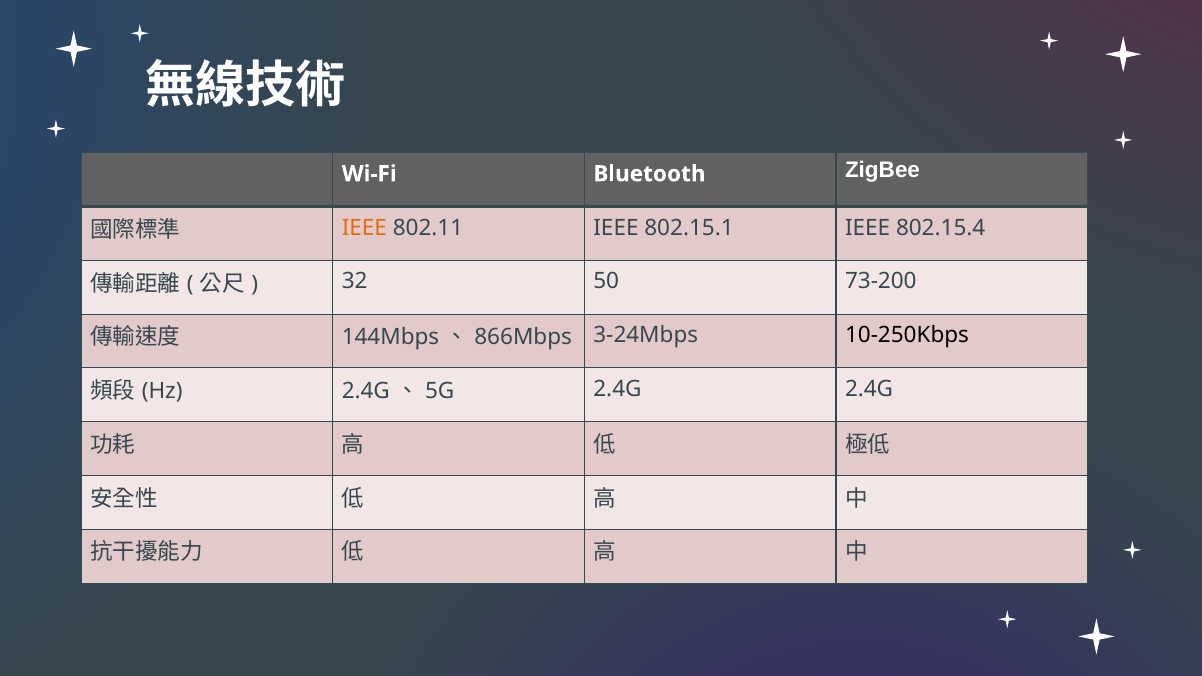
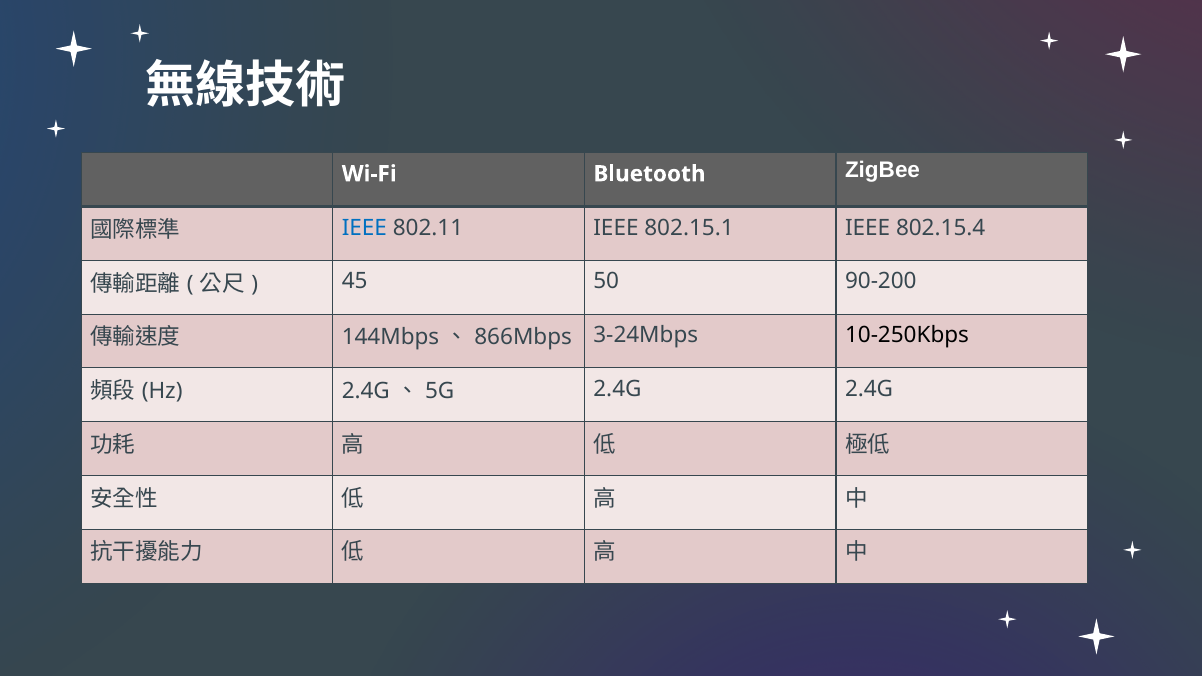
IEEE at (364, 228) colour: orange -> blue
32: 32 -> 45
73-200: 73-200 -> 90-200
